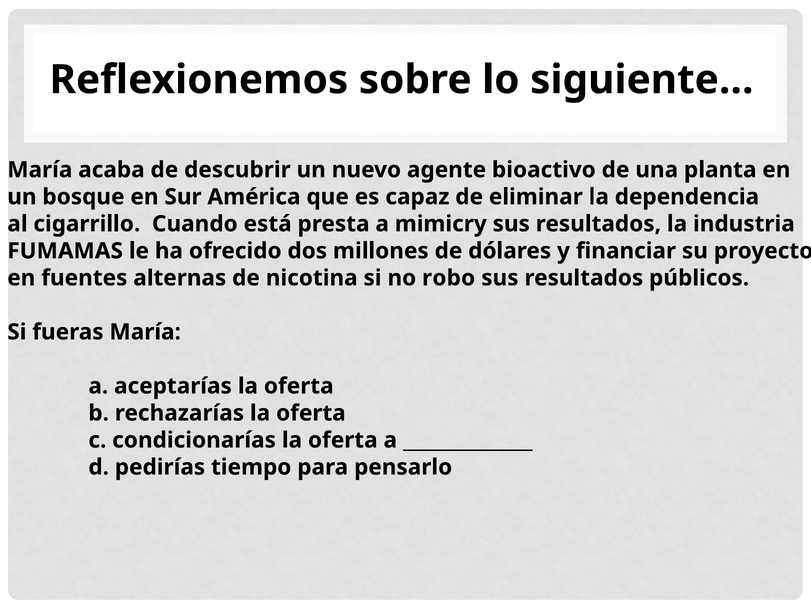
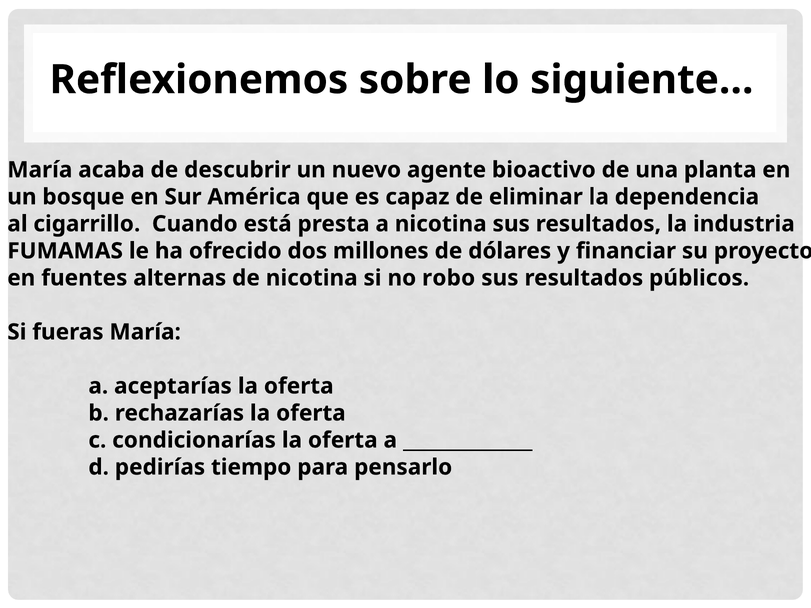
a mimicry: mimicry -> nicotina
